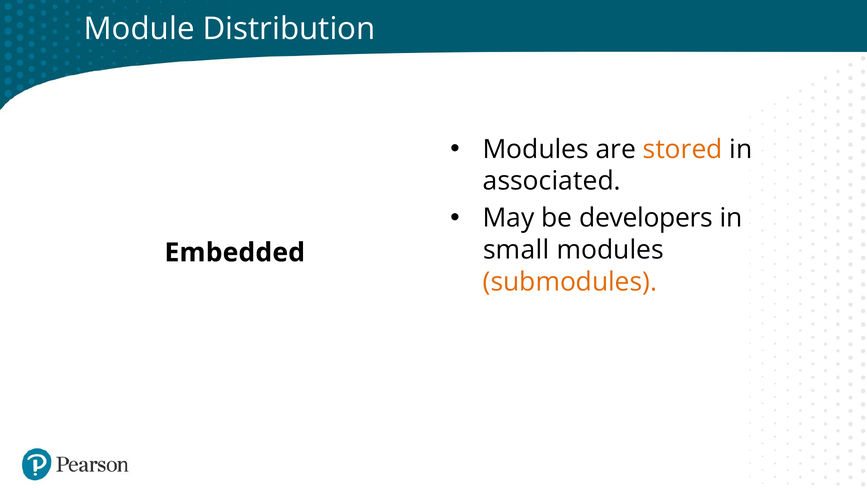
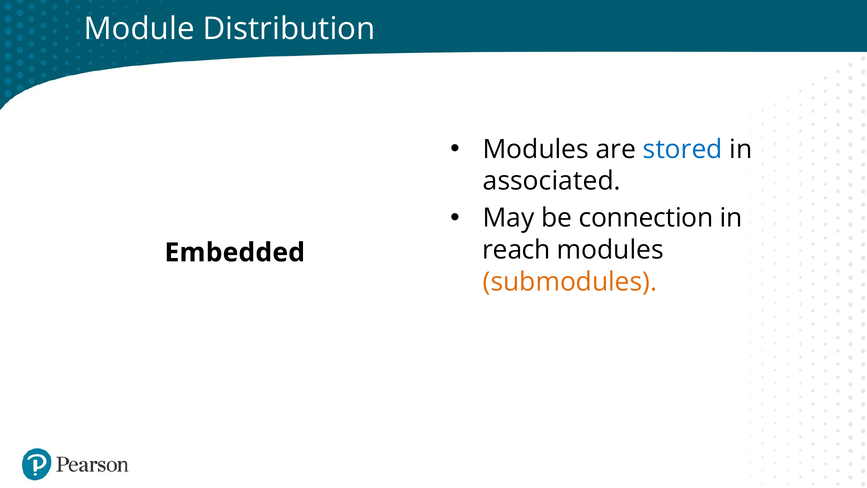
stored colour: orange -> blue
developers: developers -> connection
small: small -> reach
